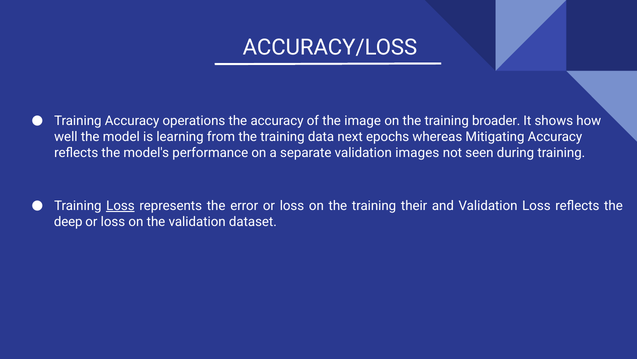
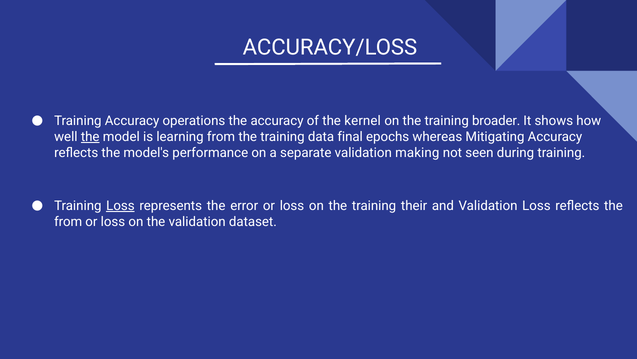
image: image -> kernel
the at (90, 136) underline: none -> present
next: next -> final
images: images -> making
deep at (68, 221): deep -> from
